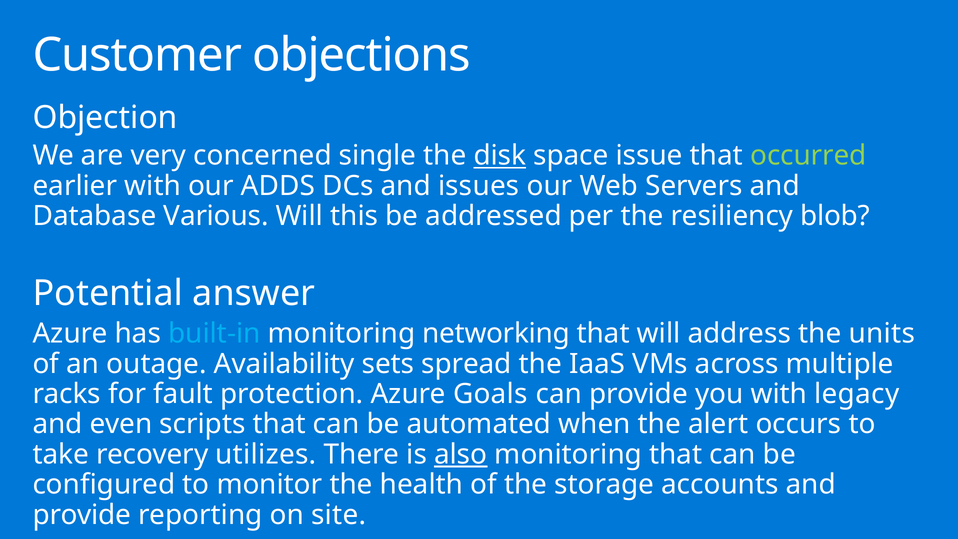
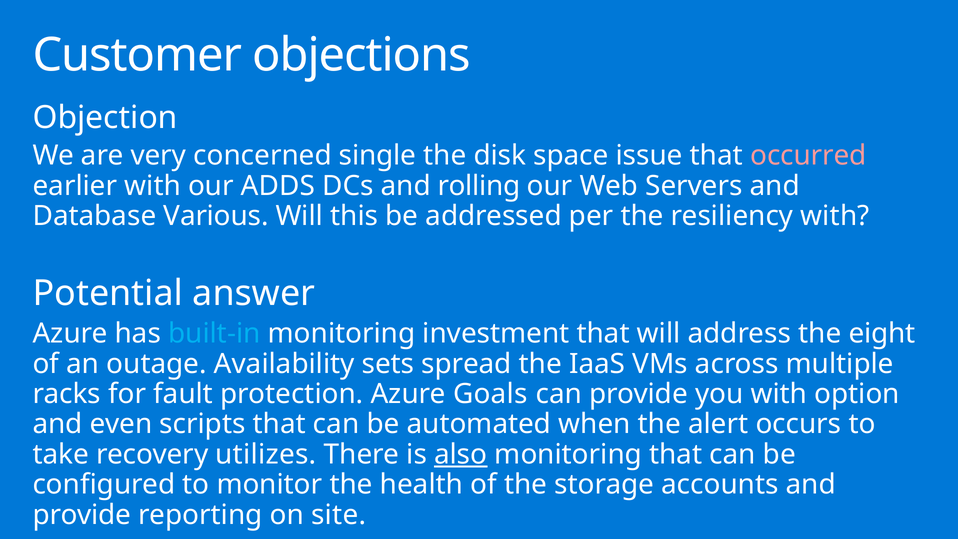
disk underline: present -> none
occurred colour: light green -> pink
issues: issues -> rolling
resiliency blob: blob -> with
networking: networking -> investment
units: units -> eight
legacy: legacy -> option
